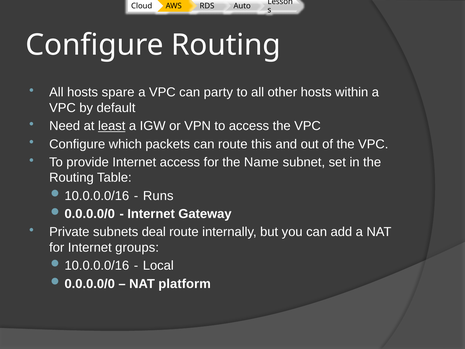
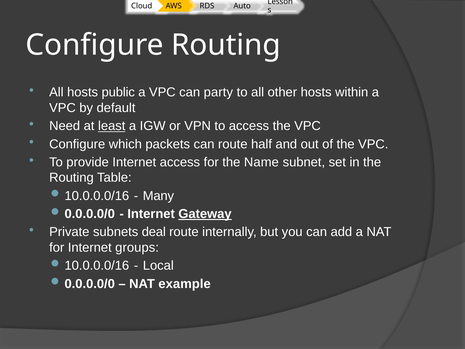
spare: spare -> public
this: this -> half
Runs: Runs -> Many
Gateway underline: none -> present
platform: platform -> example
